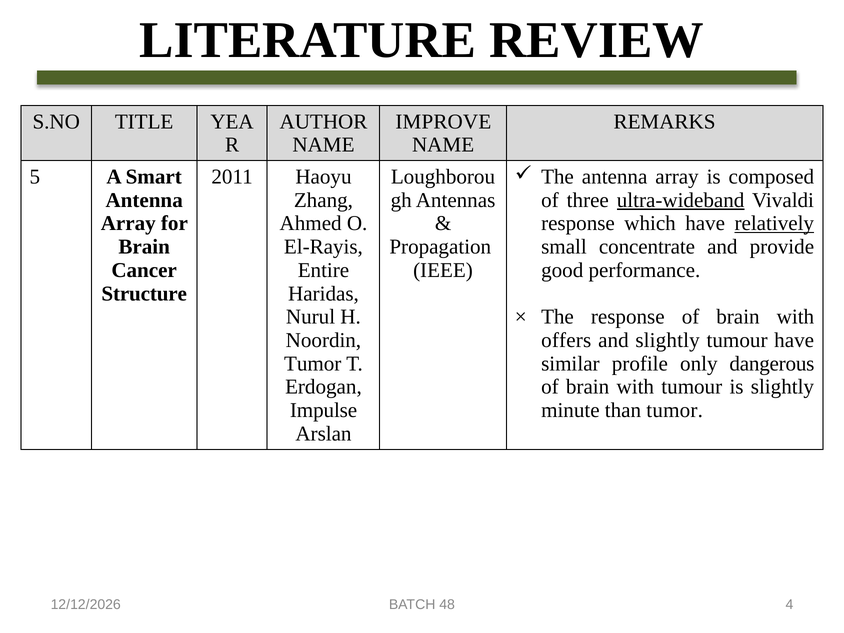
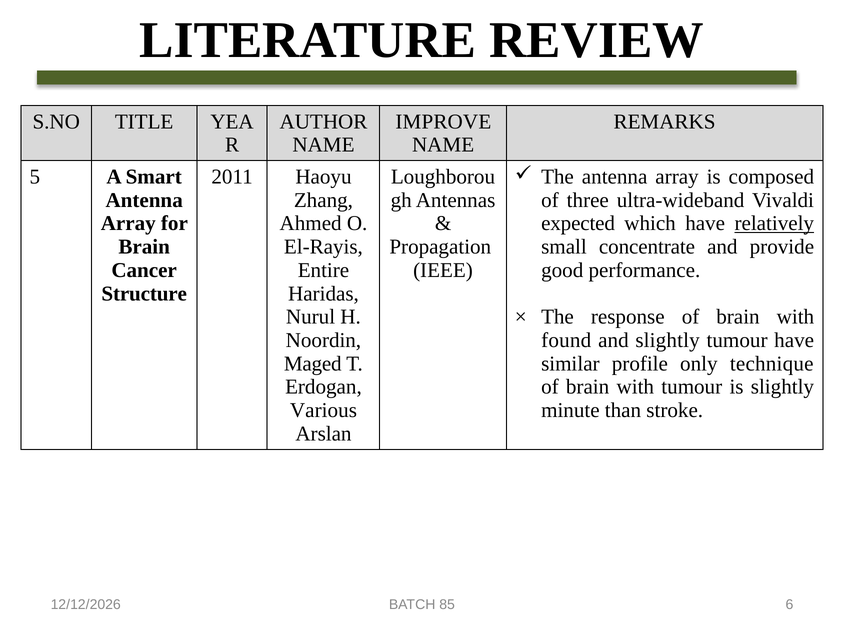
ultra-wideband underline: present -> none
response at (578, 224): response -> expected
offers: offers -> found
Tumor at (313, 364): Tumor -> Maged
dangerous: dangerous -> technique
Impulse: Impulse -> Various
than tumor: tumor -> stroke
48: 48 -> 85
4: 4 -> 6
